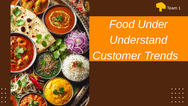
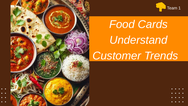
Under: Under -> Cards
